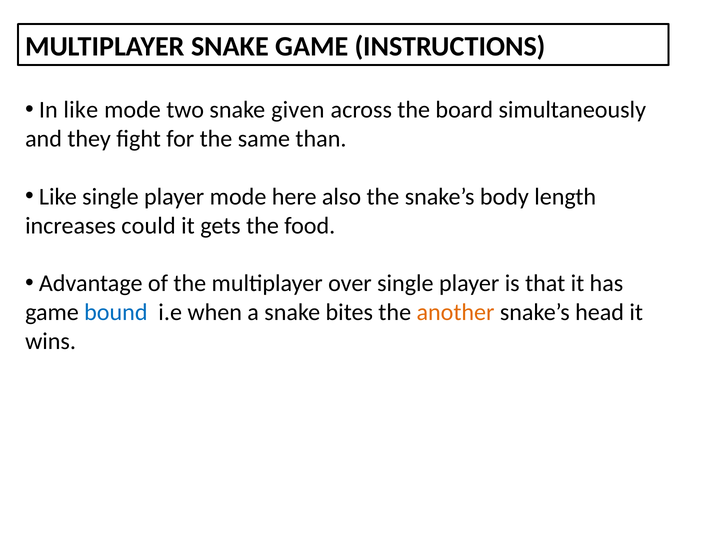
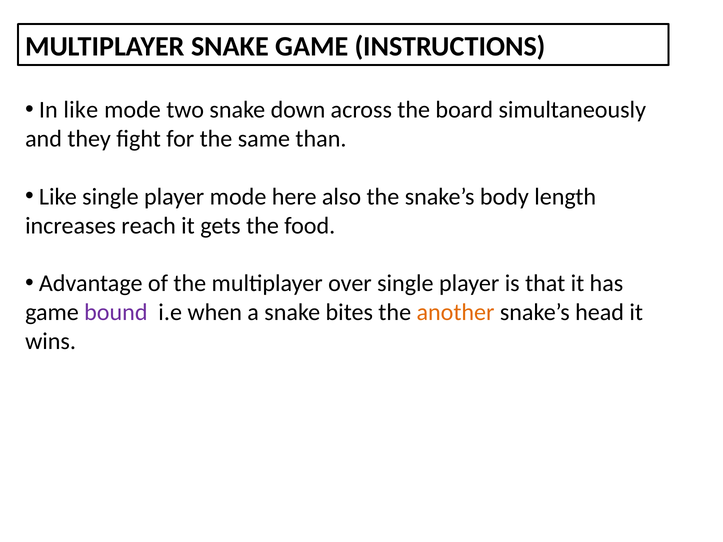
given: given -> down
could: could -> reach
bound colour: blue -> purple
